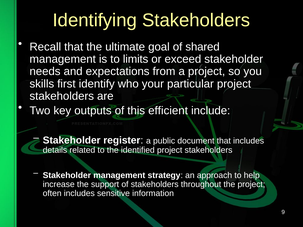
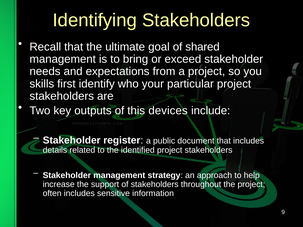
limits: limits -> bring
efficient: efficient -> devices
